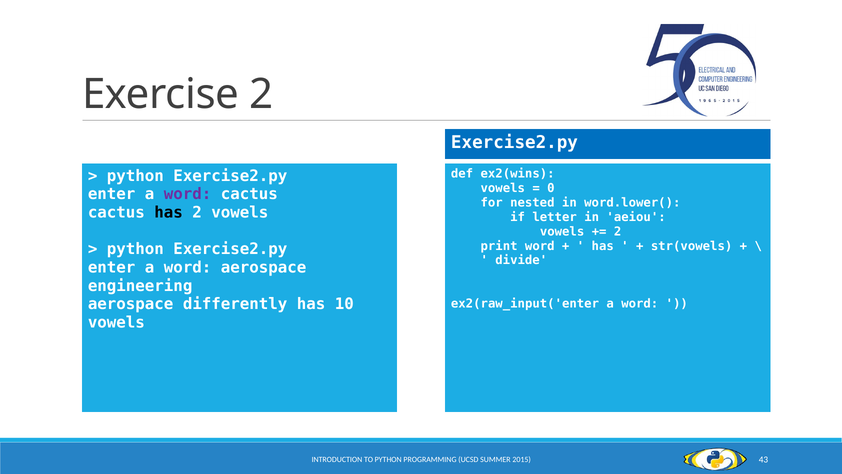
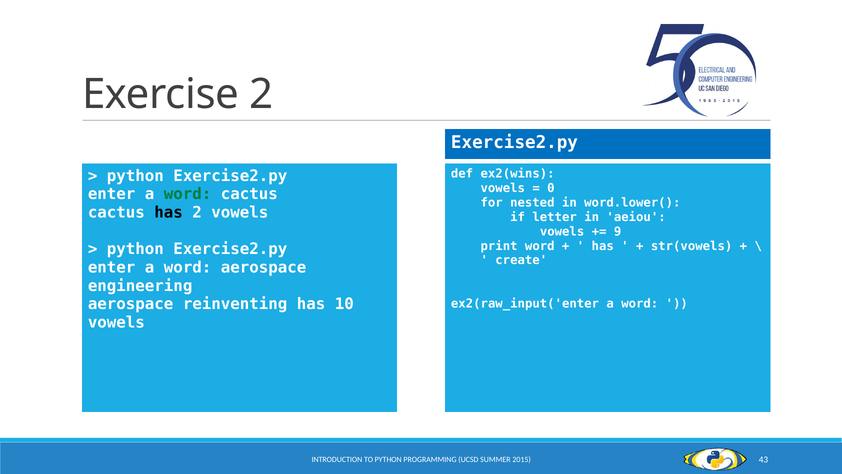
word at (188, 194) colour: purple -> green
2 at (618, 231): 2 -> 9
divide: divide -> create
differently: differently -> reinventing
